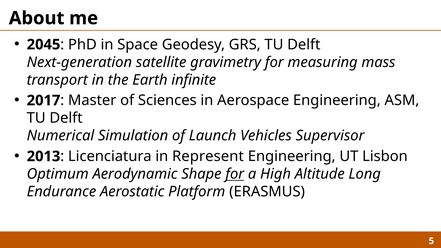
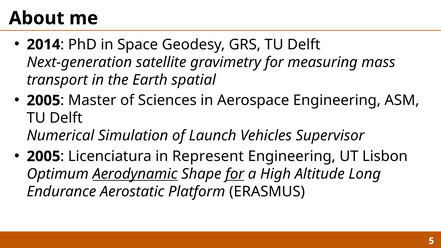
2045: 2045 -> 2014
infinite: infinite -> spatial
2017 at (44, 100): 2017 -> 2005
2013 at (44, 156): 2013 -> 2005
Aerodynamic underline: none -> present
